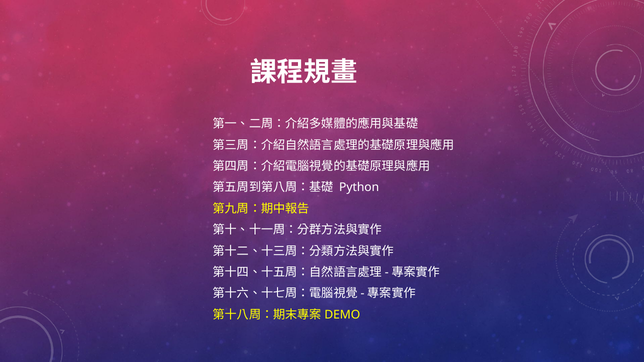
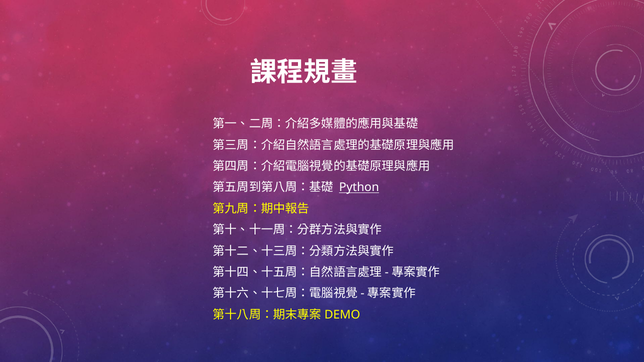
Python underline: none -> present
